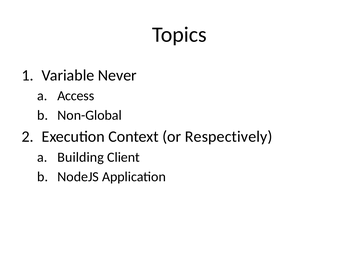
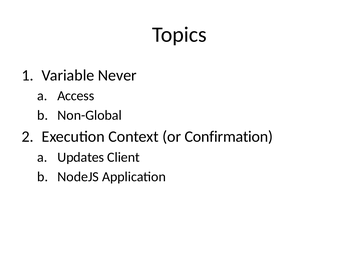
Respectively: Respectively -> Confirmation
Building: Building -> Updates
